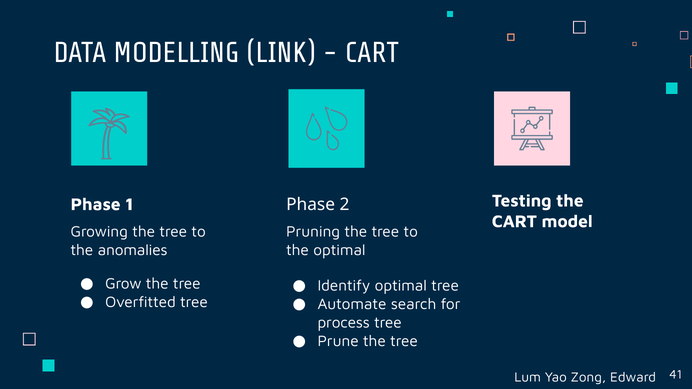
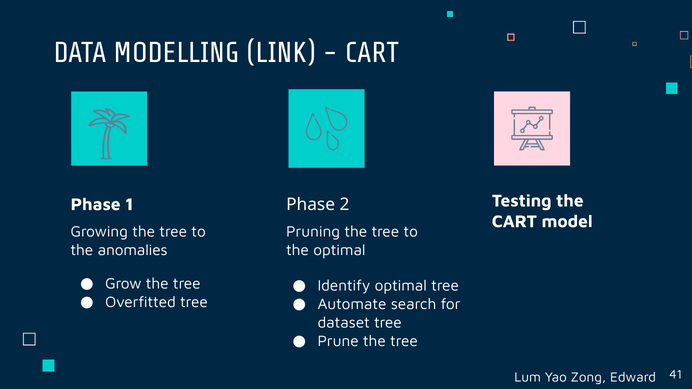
process: process -> dataset
